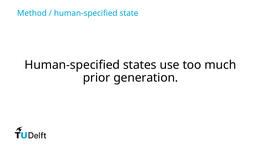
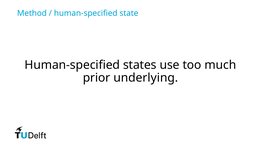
generation: generation -> underlying
